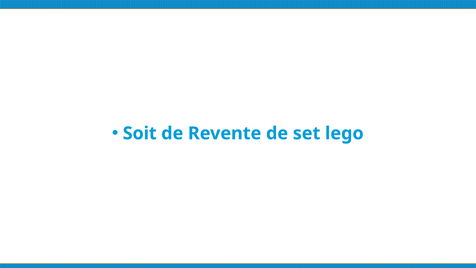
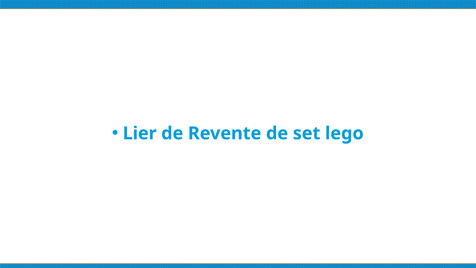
Soit: Soit -> Lier
